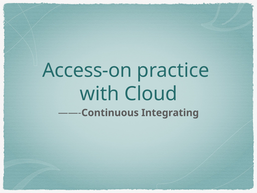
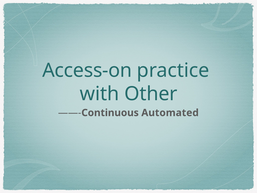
Cloud: Cloud -> Other
Integrating: Integrating -> Automated
